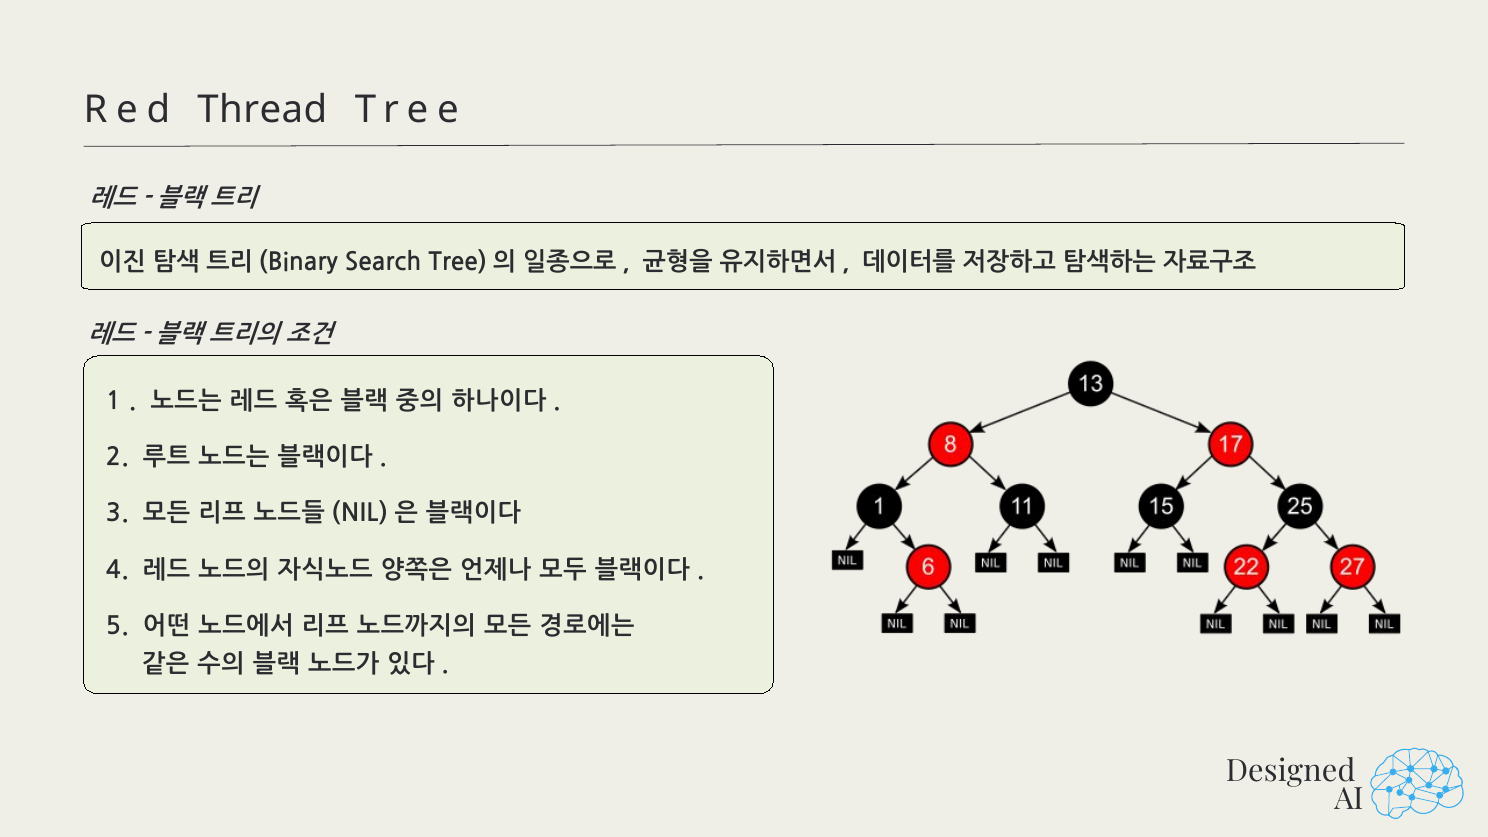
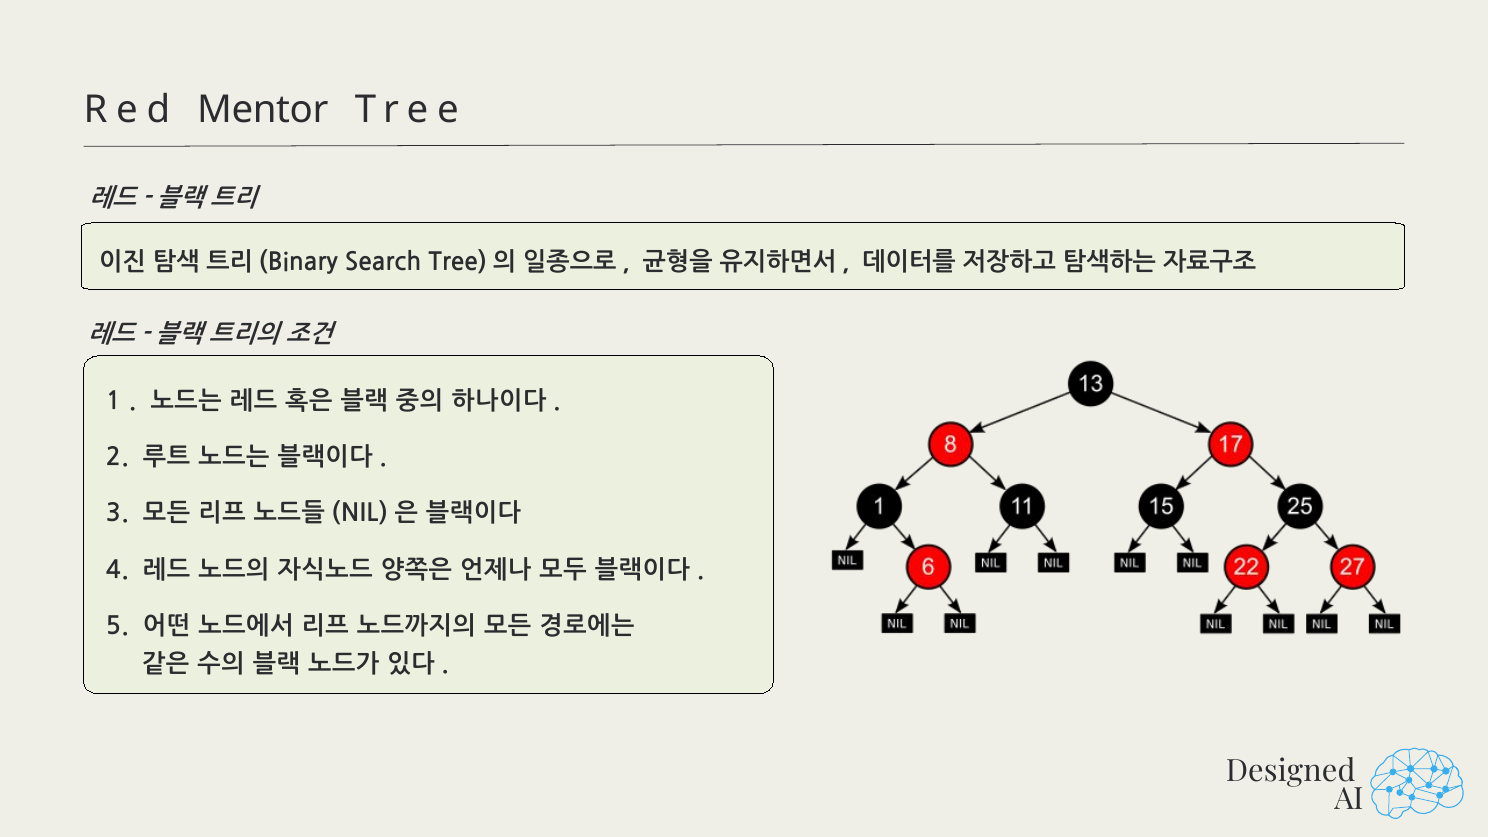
Thread: Thread -> Mentor
